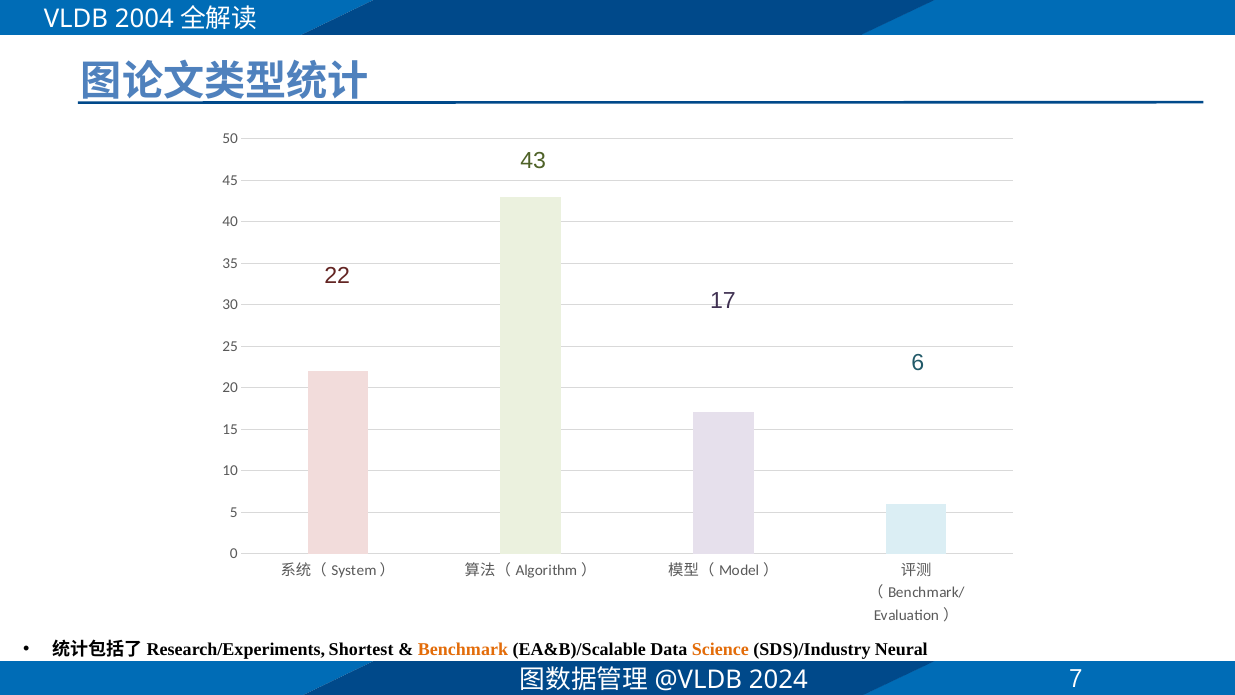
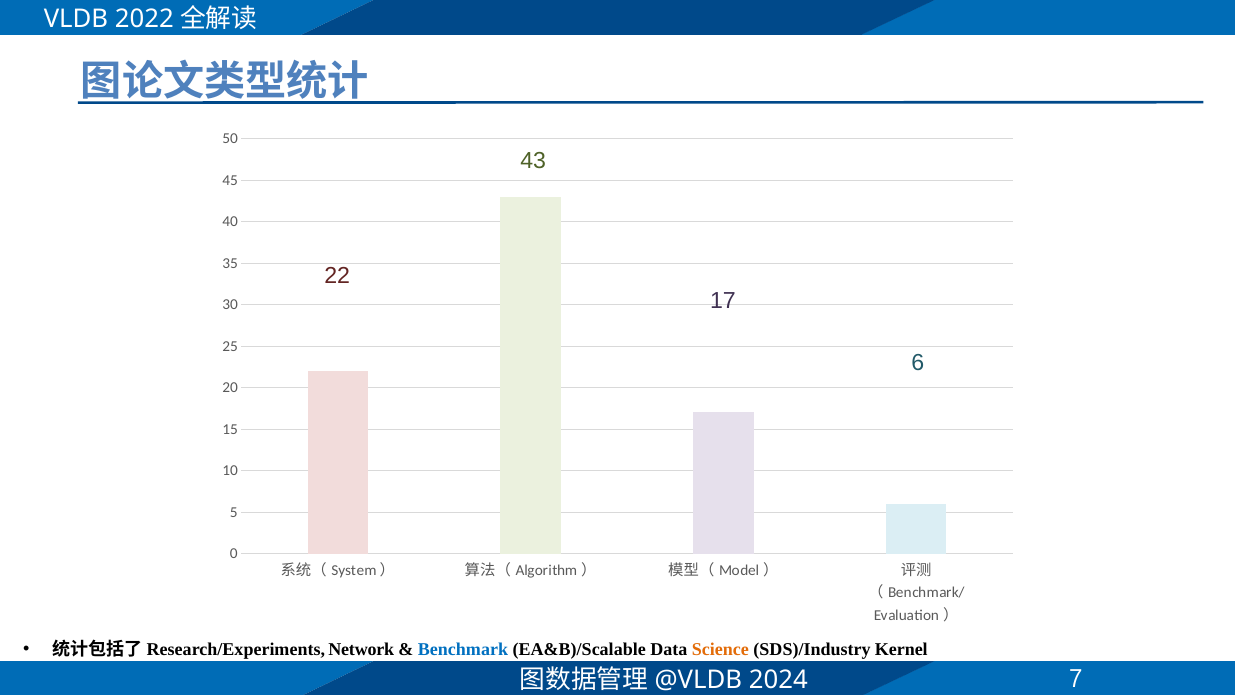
2004: 2004 -> 2022
Shortest: Shortest -> Network
Benchmark colour: orange -> blue
Neural: Neural -> Kernel
